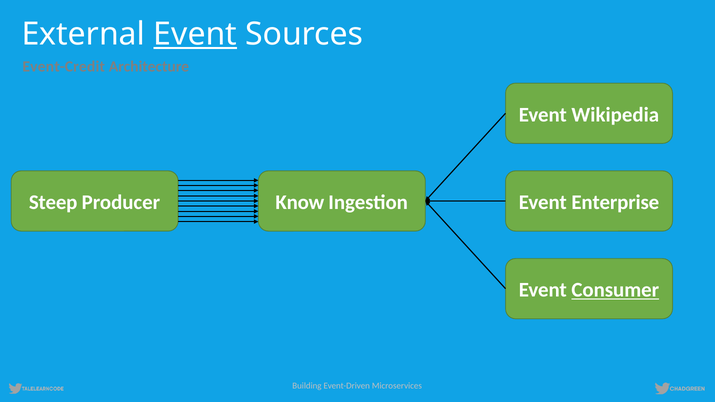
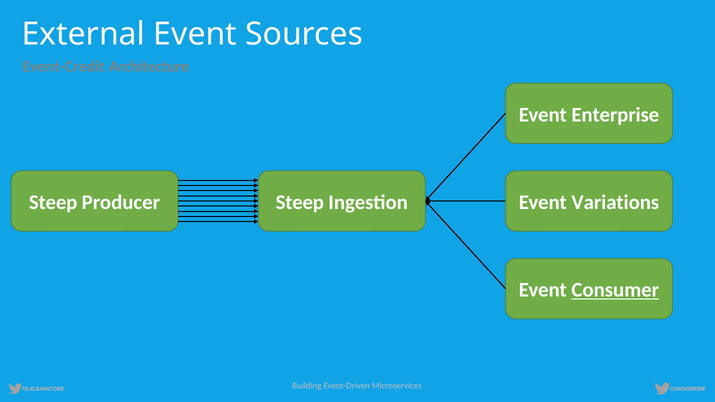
Event at (195, 34) underline: present -> none
Wikipedia: Wikipedia -> Enterprise
Producer Know: Know -> Steep
Enterprise: Enterprise -> Variations
